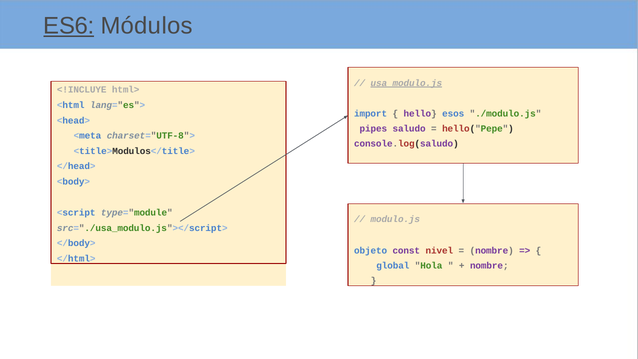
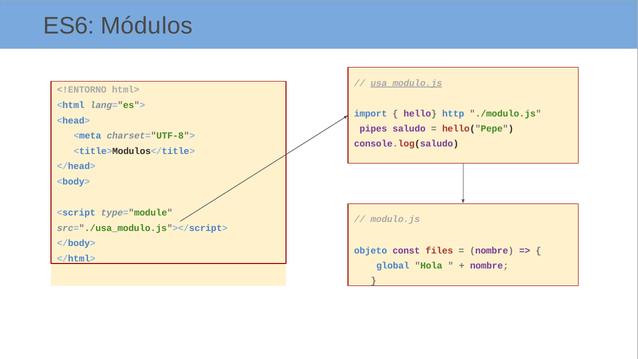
ES6 underline: present -> none
<!INCLUYE: <!INCLUYE -> <!ENTORNO
esos: esos -> http
nivel: nivel -> files
